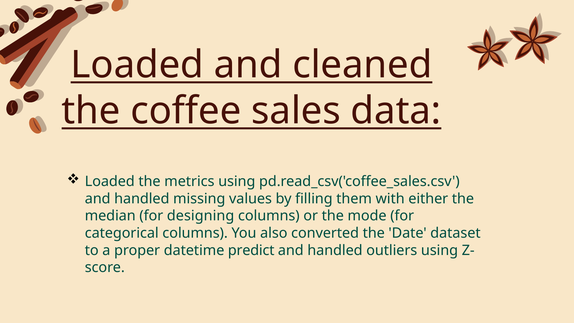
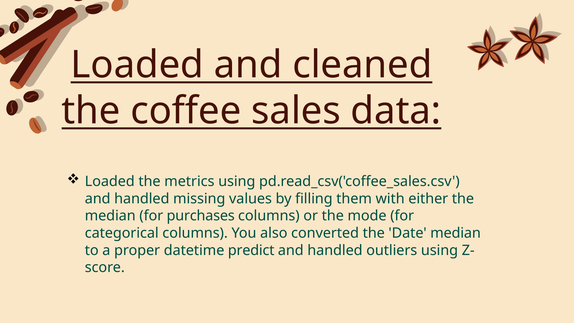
designing: designing -> purchases
Date dataset: dataset -> median
